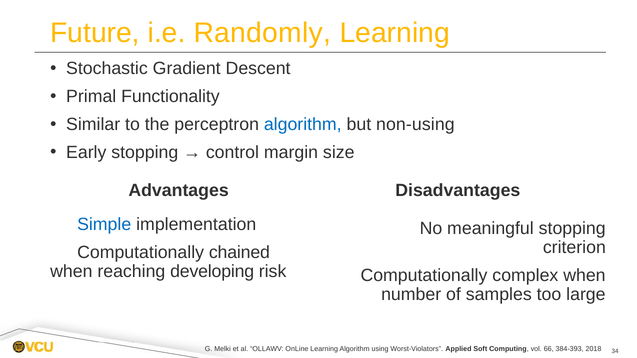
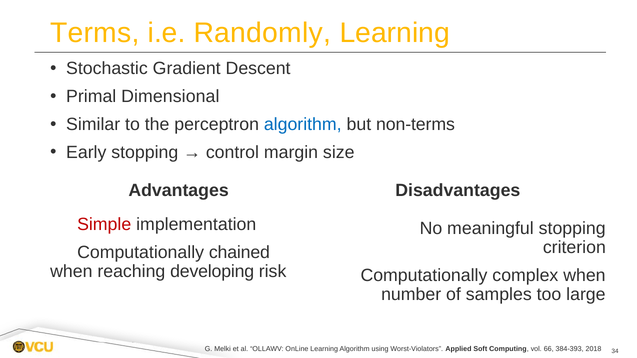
Future: Future -> Terms
Functionality: Functionality -> Dimensional
non-using: non-using -> non-terms
Simple colour: blue -> red
